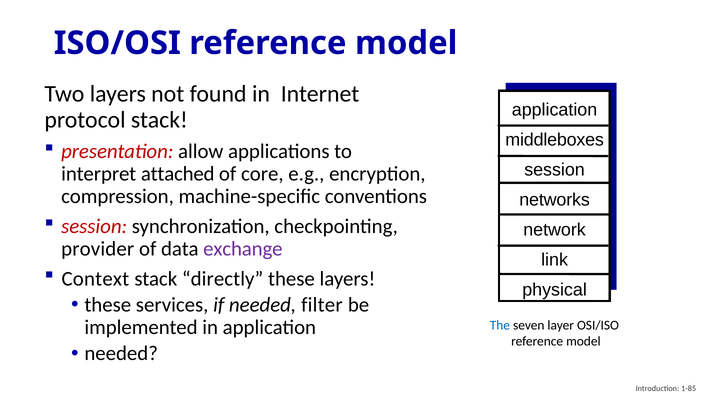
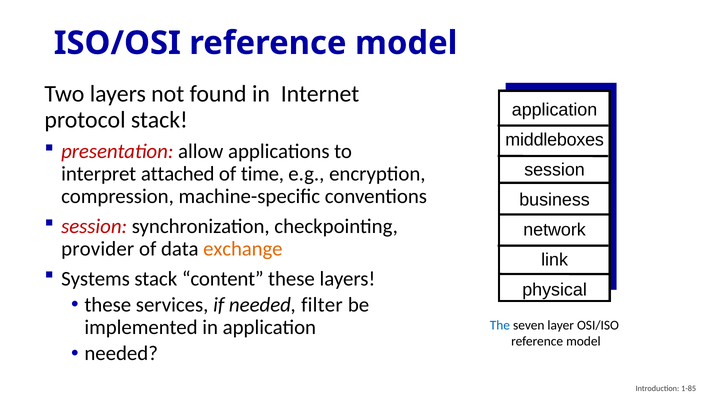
core: core -> time
networks: networks -> business
exchange colour: purple -> orange
Context: Context -> Systems
directly: directly -> content
